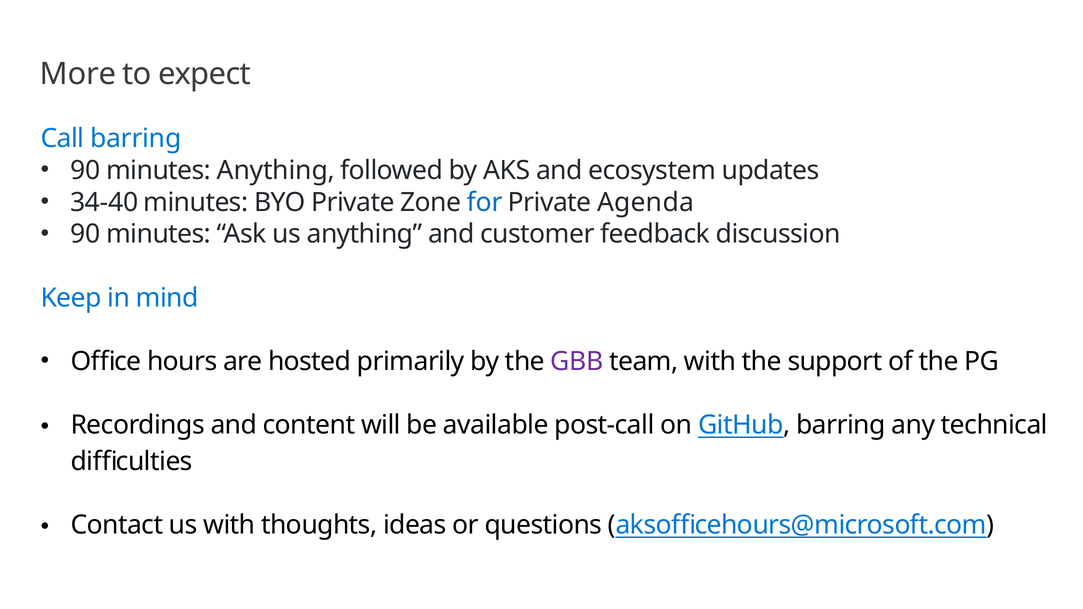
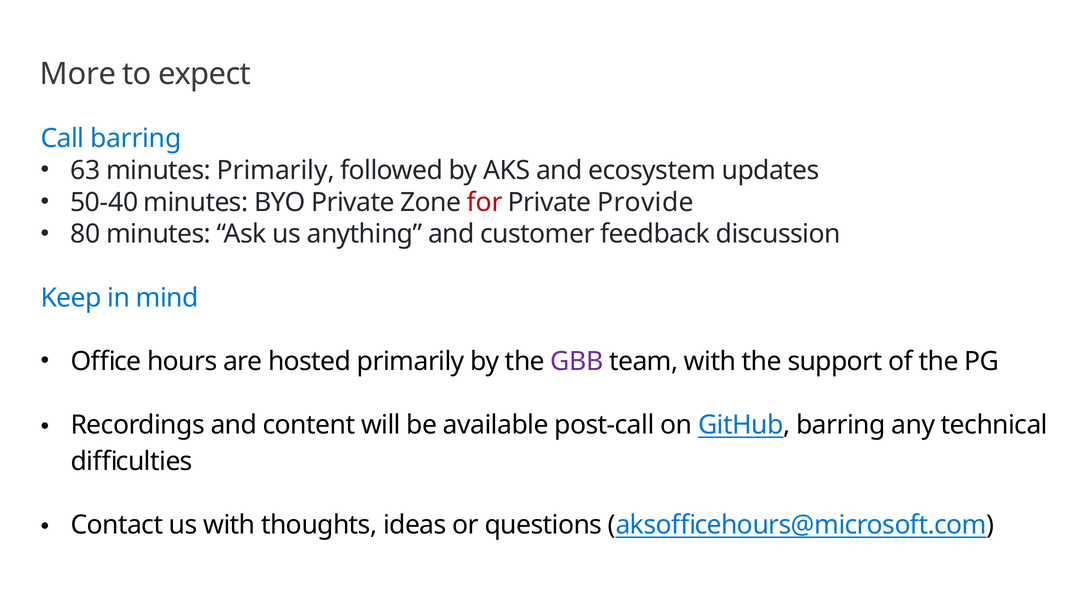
90 at (86, 170): 90 -> 63
minutes Anything: Anything -> Primarily
34-40: 34-40 -> 50-40
for colour: blue -> red
Agenda: Agenda -> Provide
90 at (86, 234): 90 -> 80
